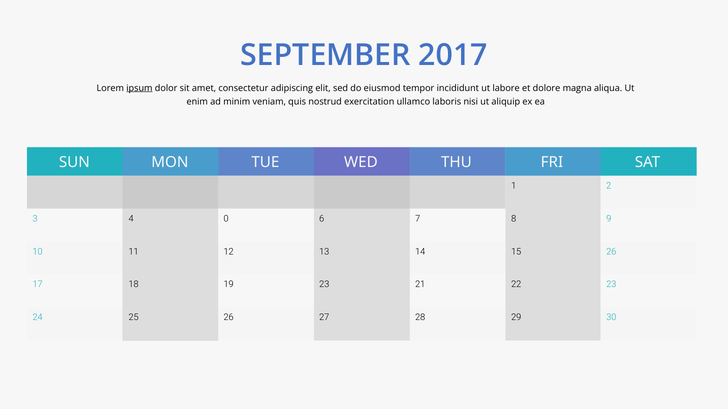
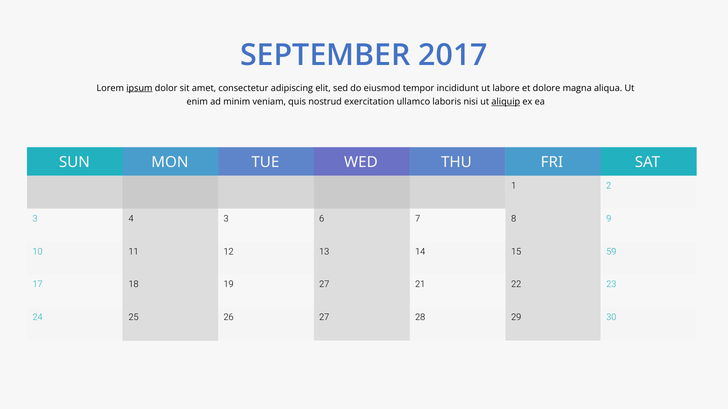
aliquip underline: none -> present
4 0: 0 -> 3
15 26: 26 -> 59
19 23: 23 -> 27
